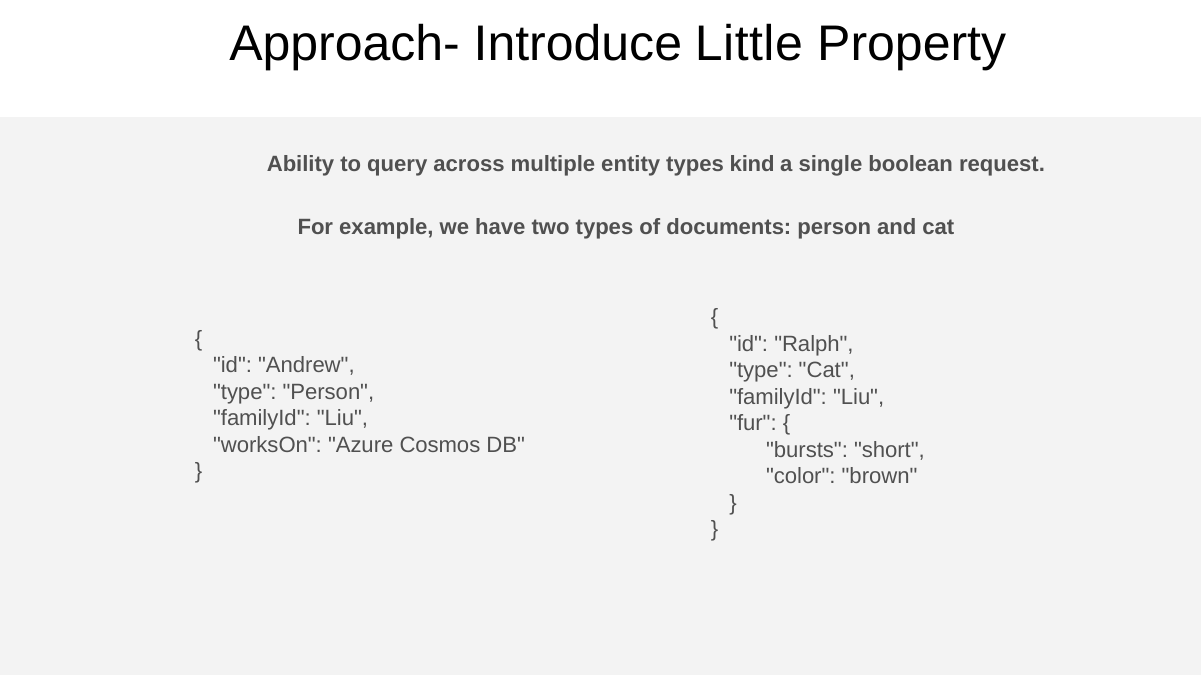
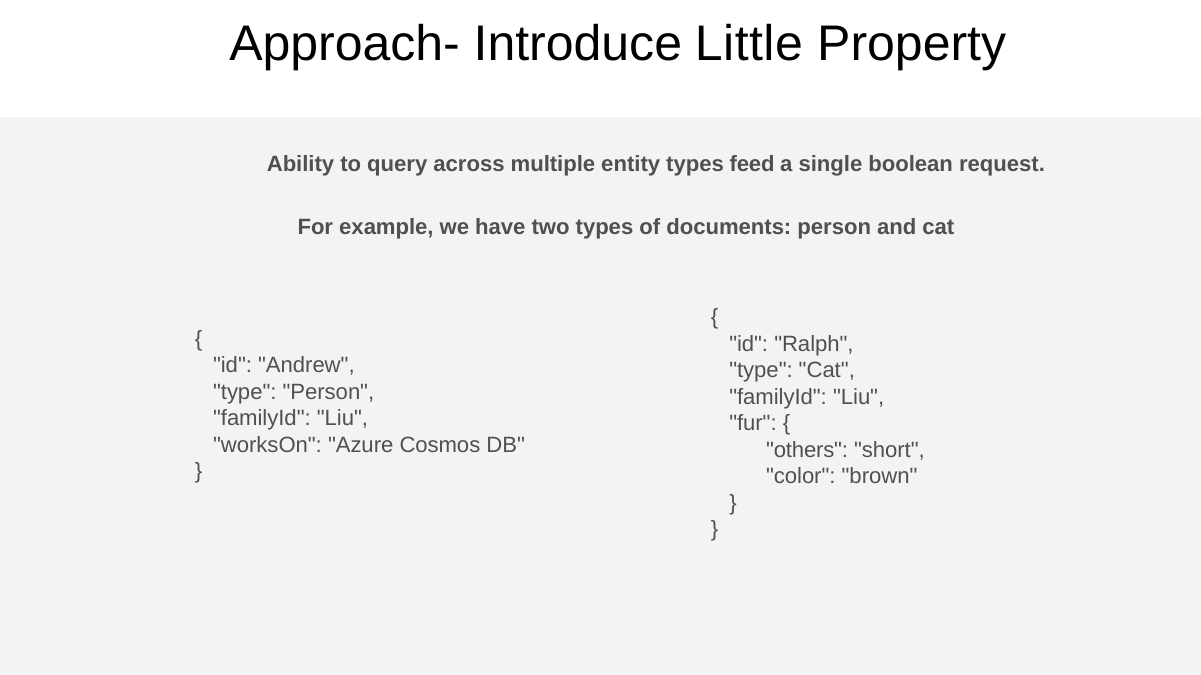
kind: kind -> feed
bursts: bursts -> others
